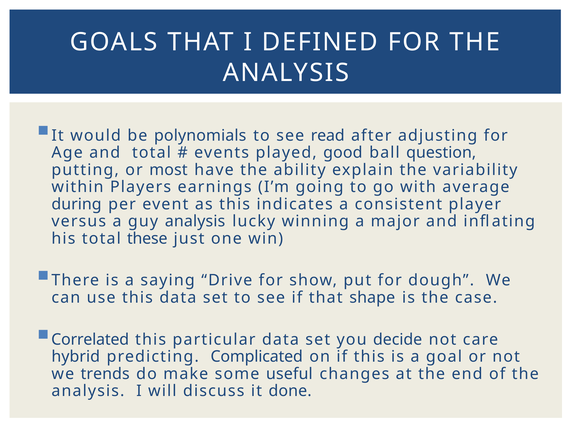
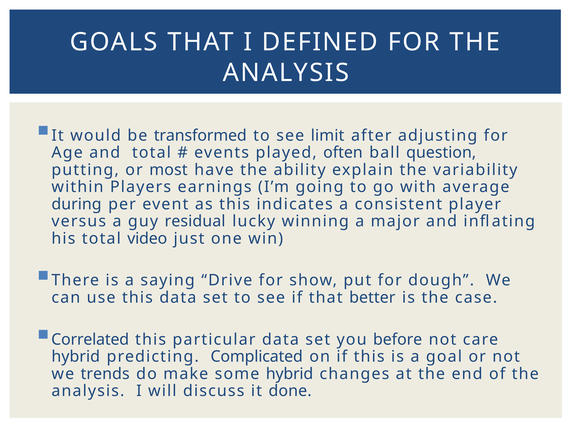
polynomials: polynomials -> transformed
read: read -> limit
good: good -> often
guy analysis: analysis -> residual
these: these -> video
shape: shape -> better
decide: decide -> before
some useful: useful -> hybrid
